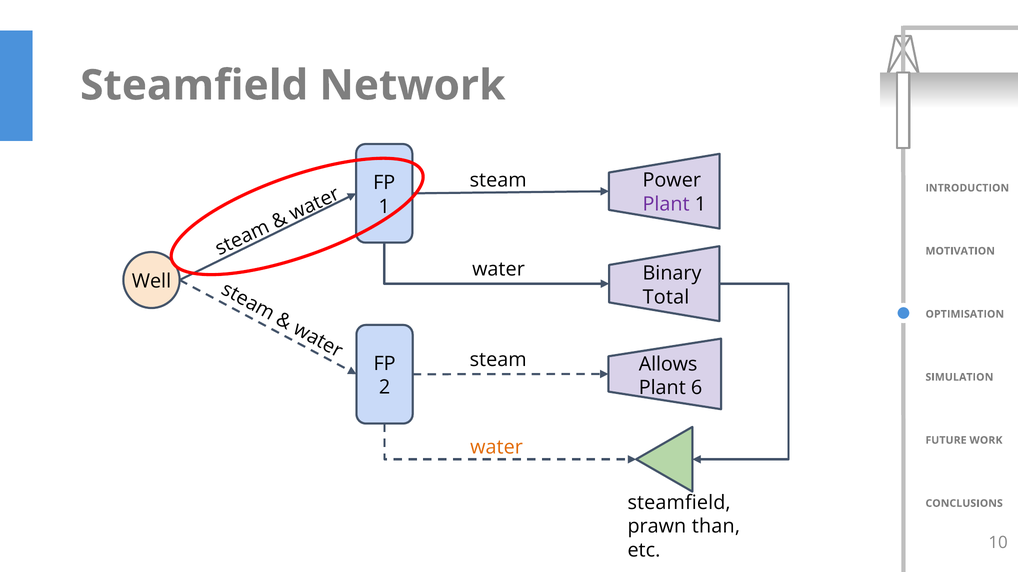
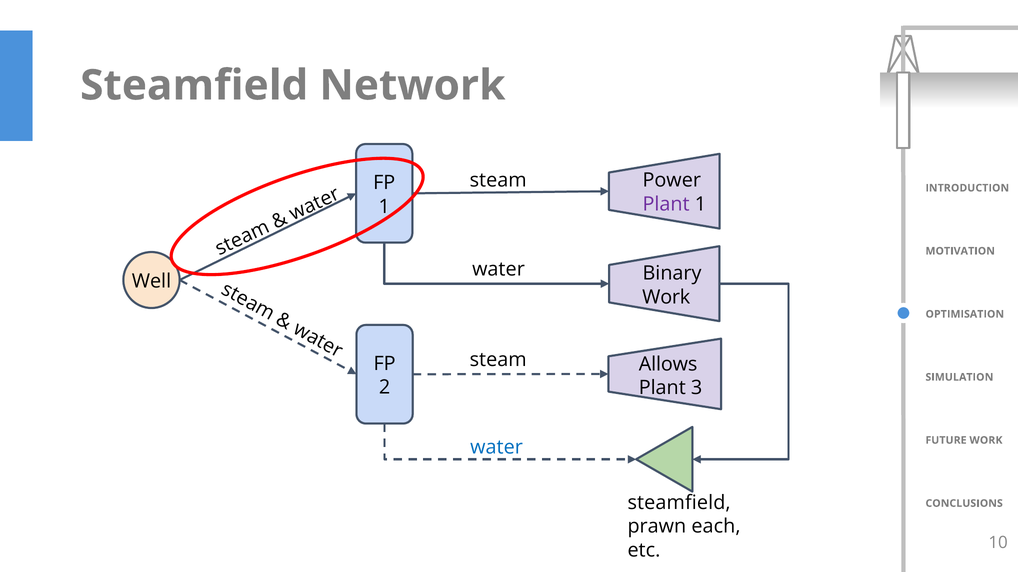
Total at (666, 297): Total -> Work
6: 6 -> 3
water at (497, 448) colour: orange -> blue
than: than -> each
